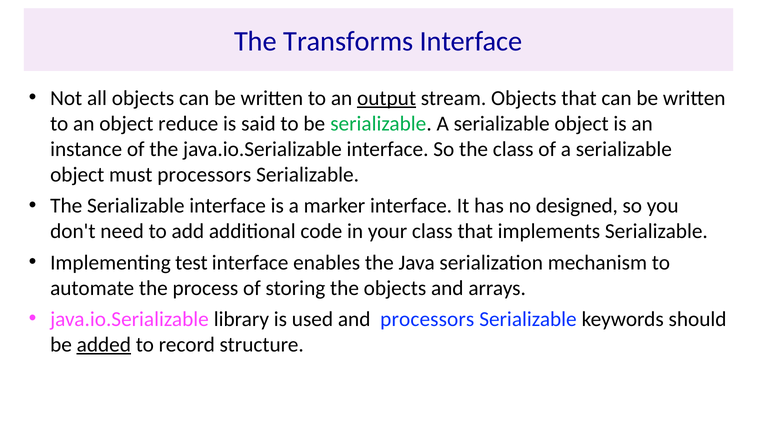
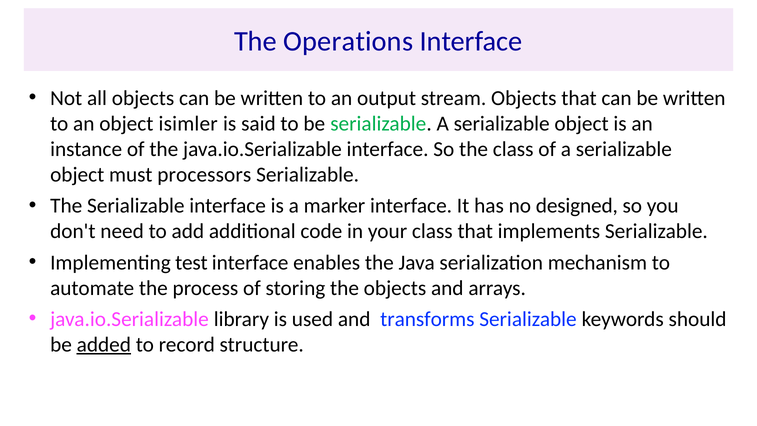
Transforms: Transforms -> Operations
output underline: present -> none
reduce: reduce -> isimler
and processors: processors -> transforms
